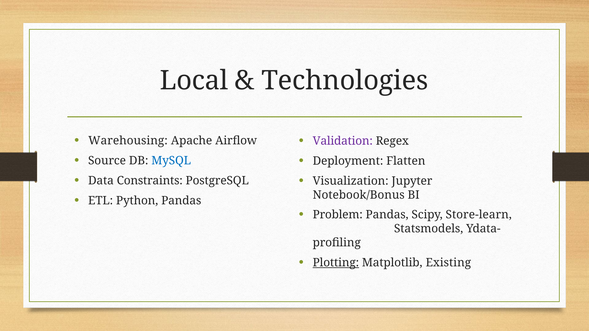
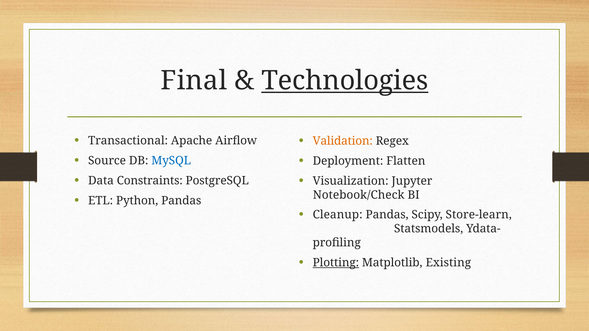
Local: Local -> Final
Technologies underline: none -> present
Warehousing: Warehousing -> Transactional
Validation colour: purple -> orange
Notebook/Bonus: Notebook/Bonus -> Notebook/Check
Problem: Problem -> Cleanup
